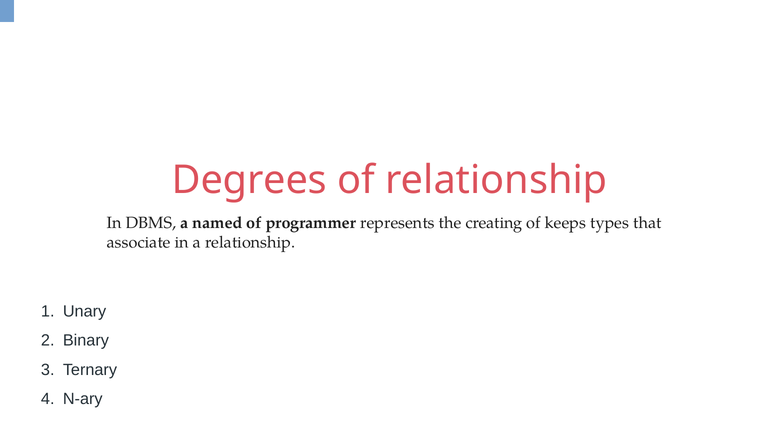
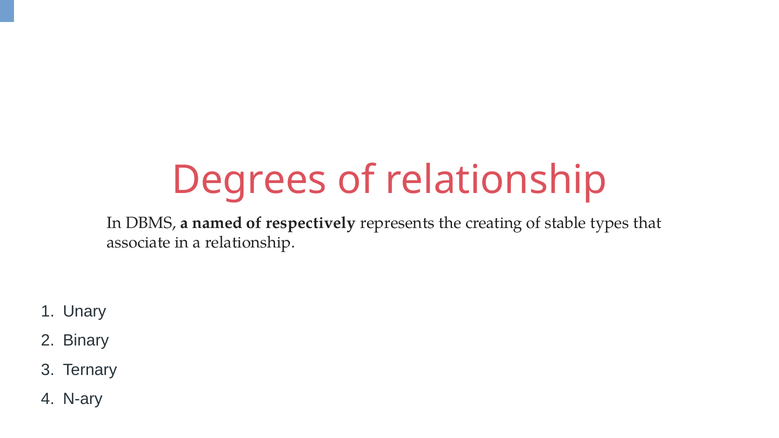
programmer: programmer -> respectively
keeps: keeps -> stable
